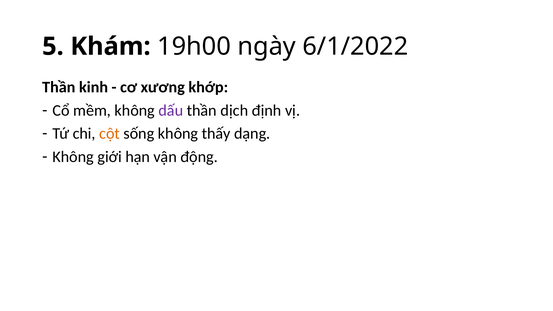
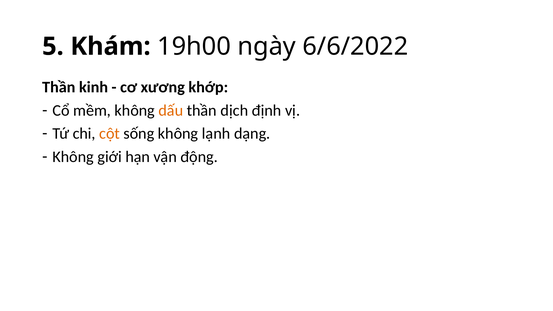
6/1/2022: 6/1/2022 -> 6/6/2022
dấu colour: purple -> orange
thấy: thấy -> lạnh
